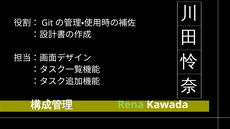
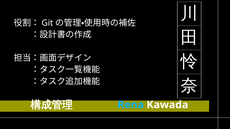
Rena colour: light green -> light blue
